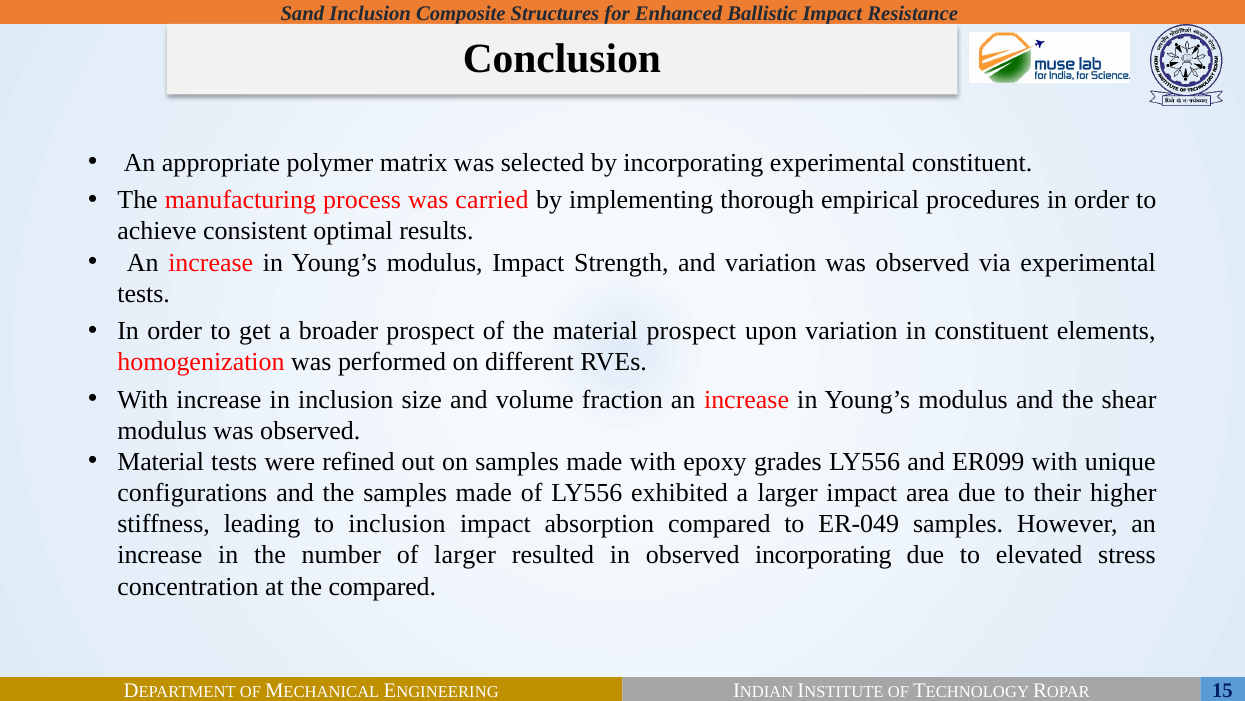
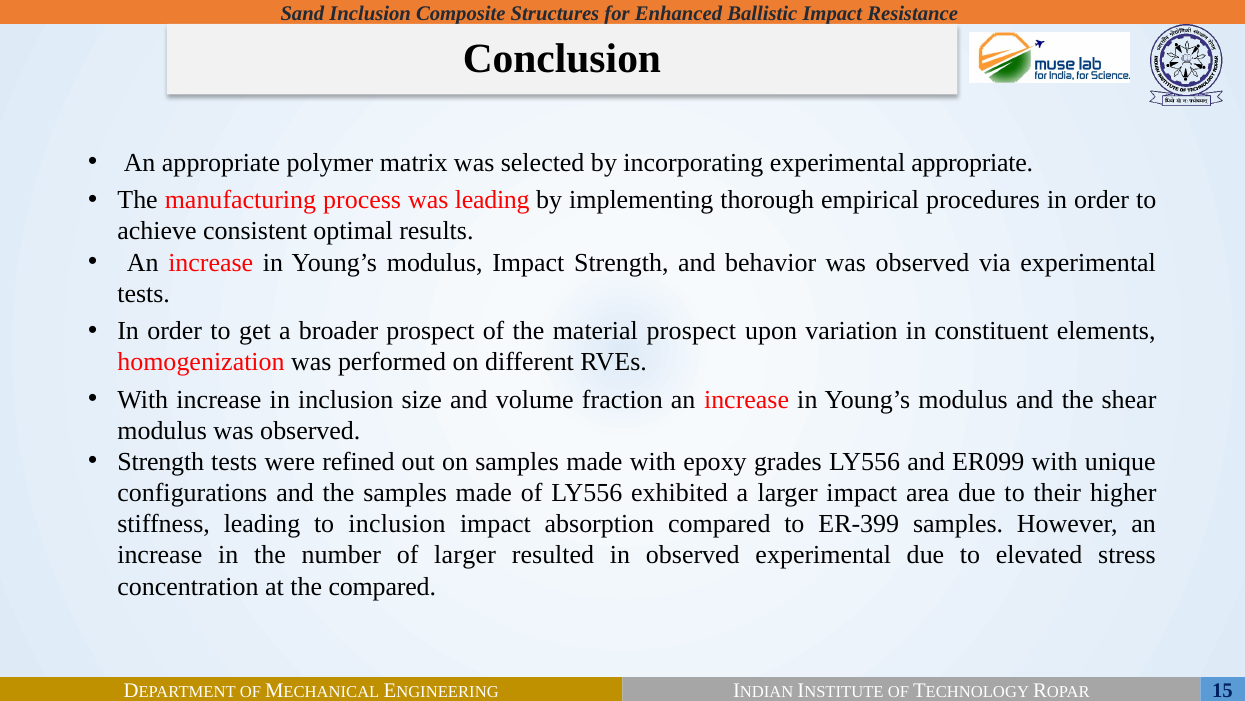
experimental constituent: constituent -> appropriate
was carried: carried -> leading
and variation: variation -> behavior
Material at (161, 461): Material -> Strength
ER-049: ER-049 -> ER-399
observed incorporating: incorporating -> experimental
